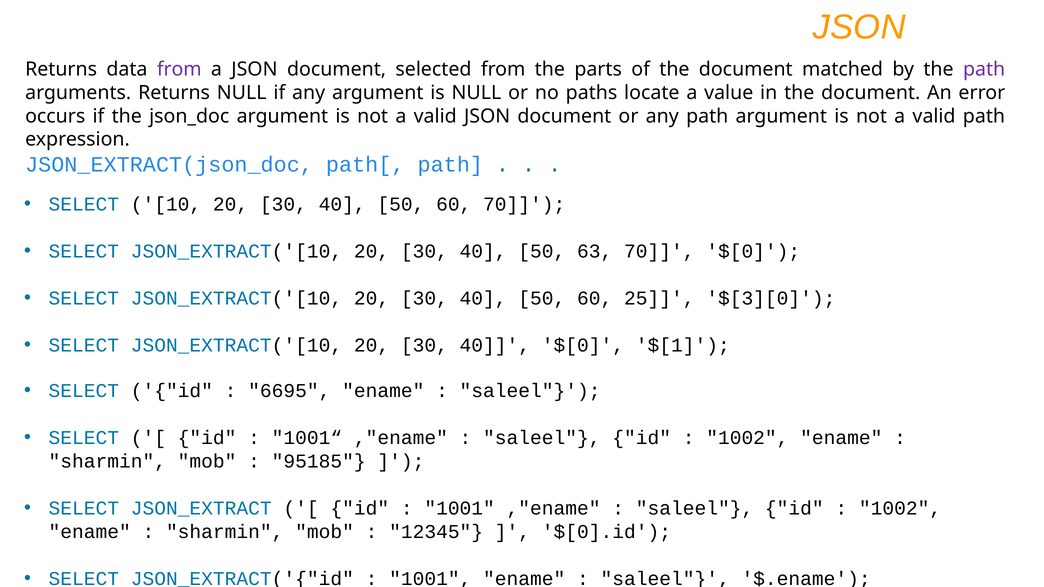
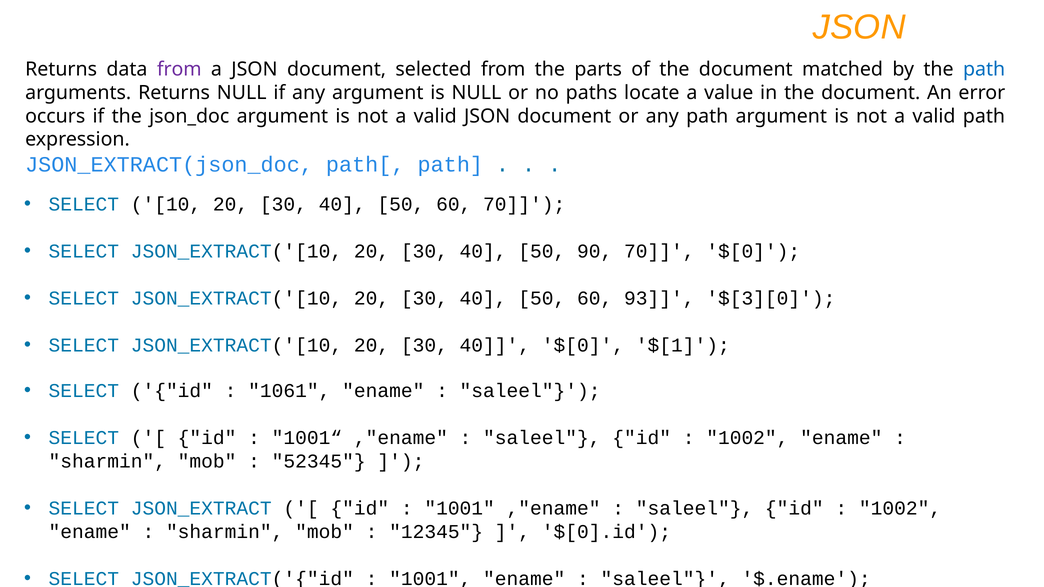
path at (984, 69) colour: purple -> blue
63: 63 -> 90
25: 25 -> 93
6695: 6695 -> 1061
95185: 95185 -> 52345
